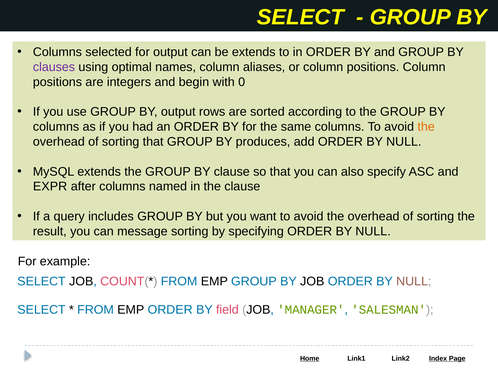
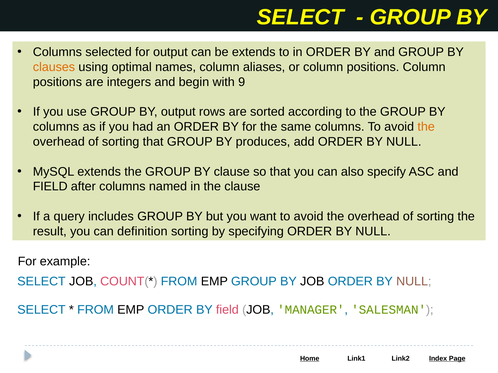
clauses colour: purple -> orange
0: 0 -> 9
EXPR at (50, 187): EXPR -> FIELD
message: message -> definition
